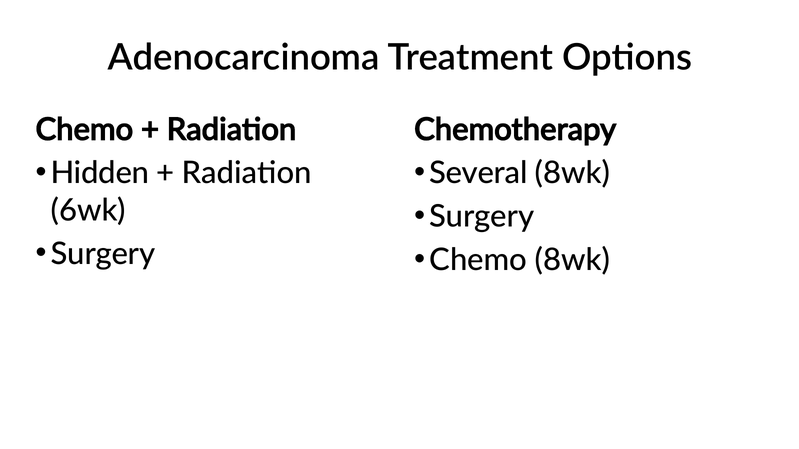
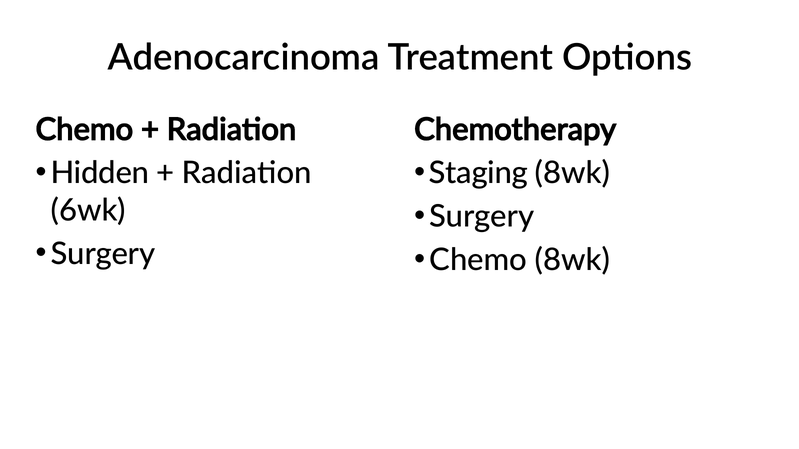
Several: Several -> Staging
